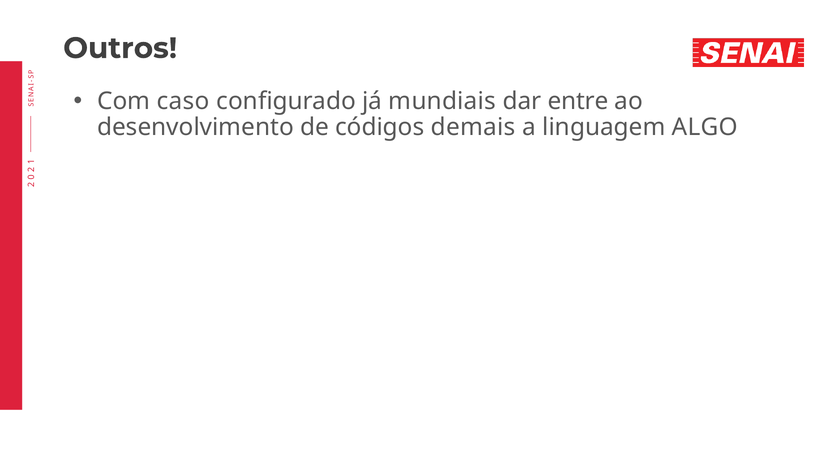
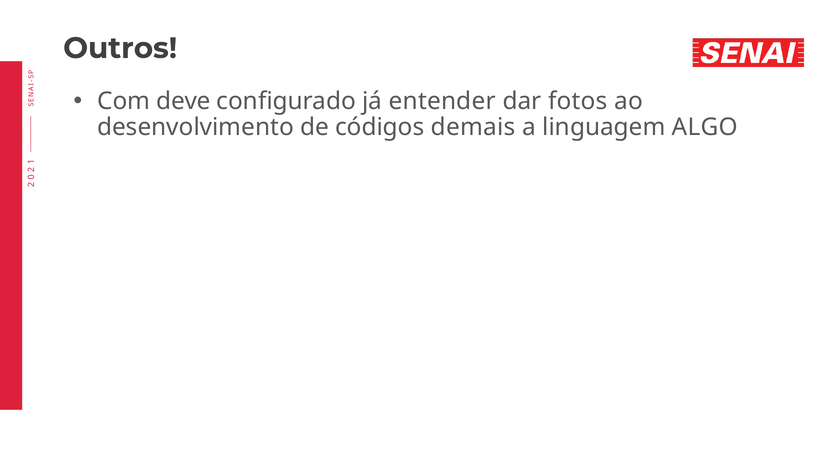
caso: caso -> deve
mundiais: mundiais -> entender
entre: entre -> fotos
